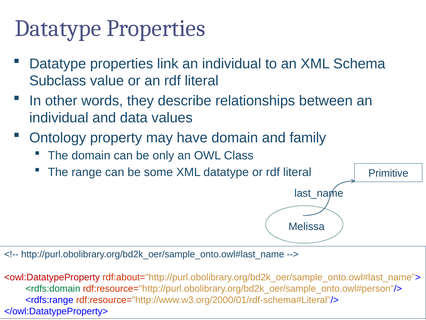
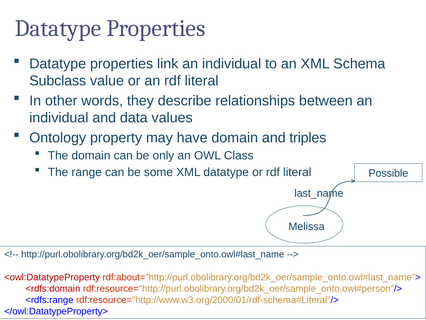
family: family -> triples
Primitive: Primitive -> Possible
<rdfs:domain colour: green -> red
